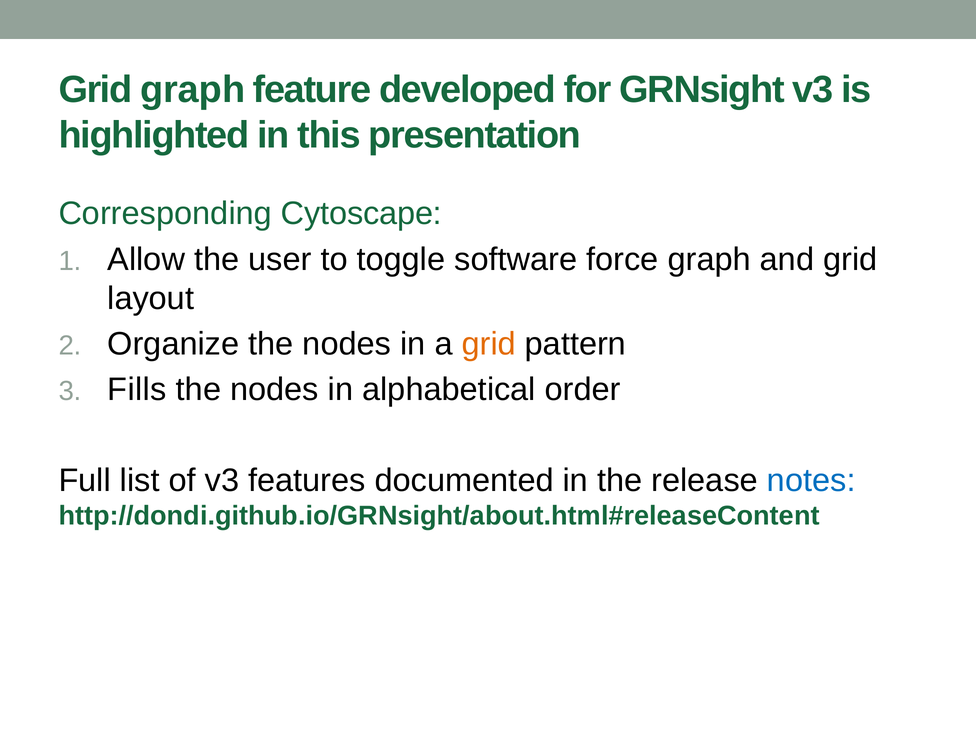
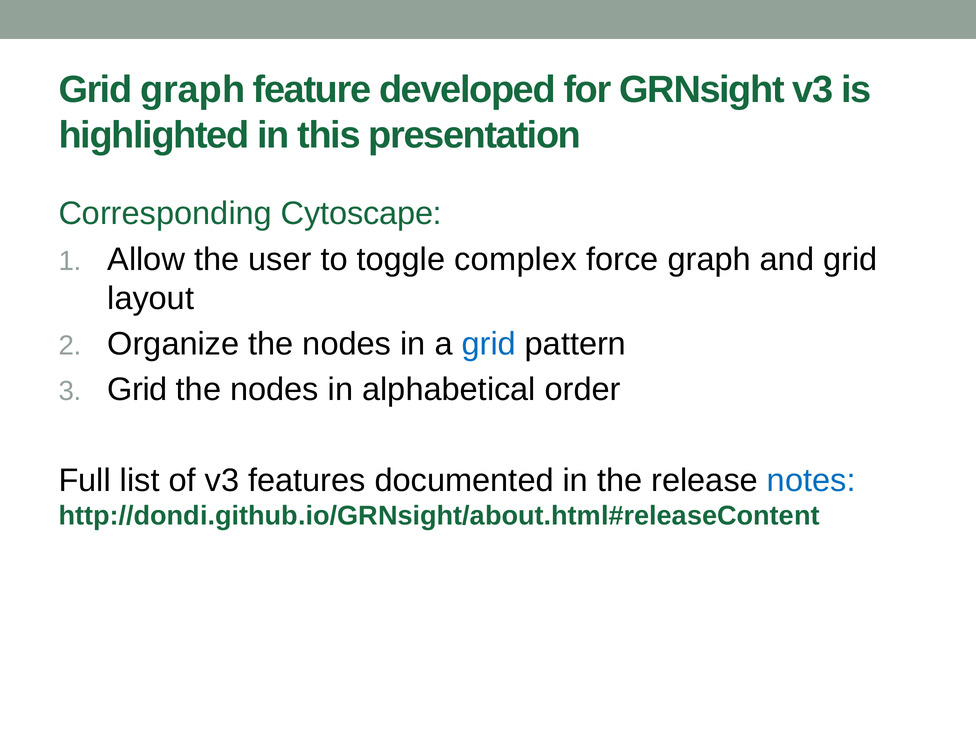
software: software -> complex
grid at (489, 344) colour: orange -> blue
Fills at (137, 389): Fills -> Grid
